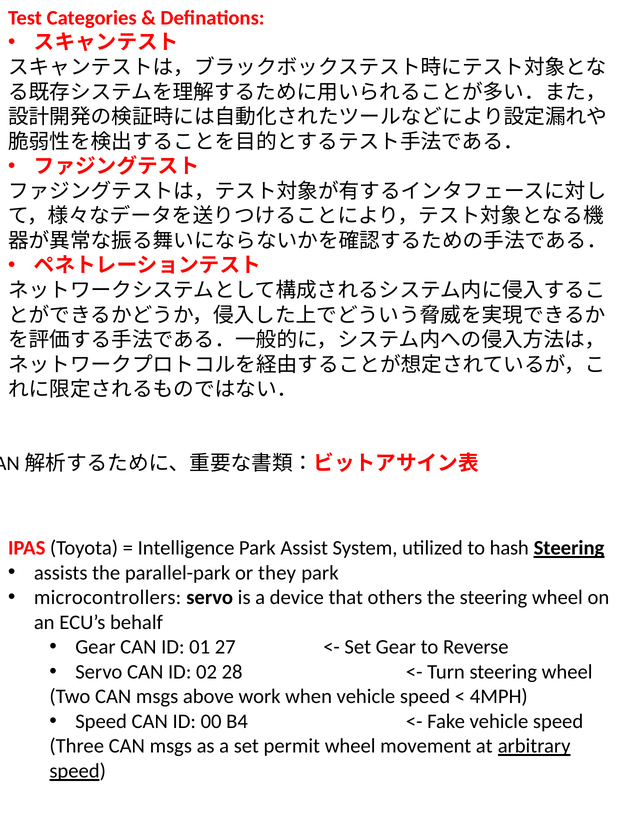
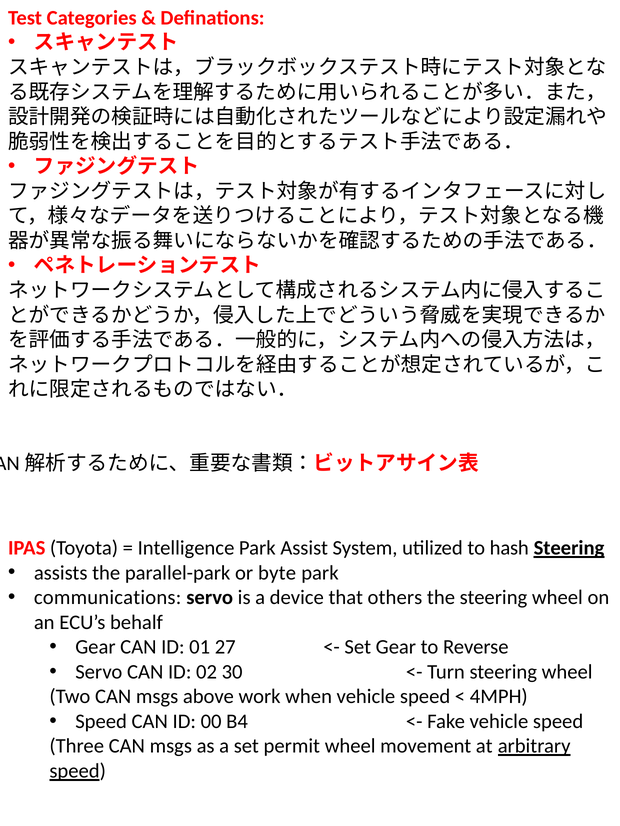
they: they -> byte
microcontrollers: microcontrollers -> communications
28: 28 -> 30
